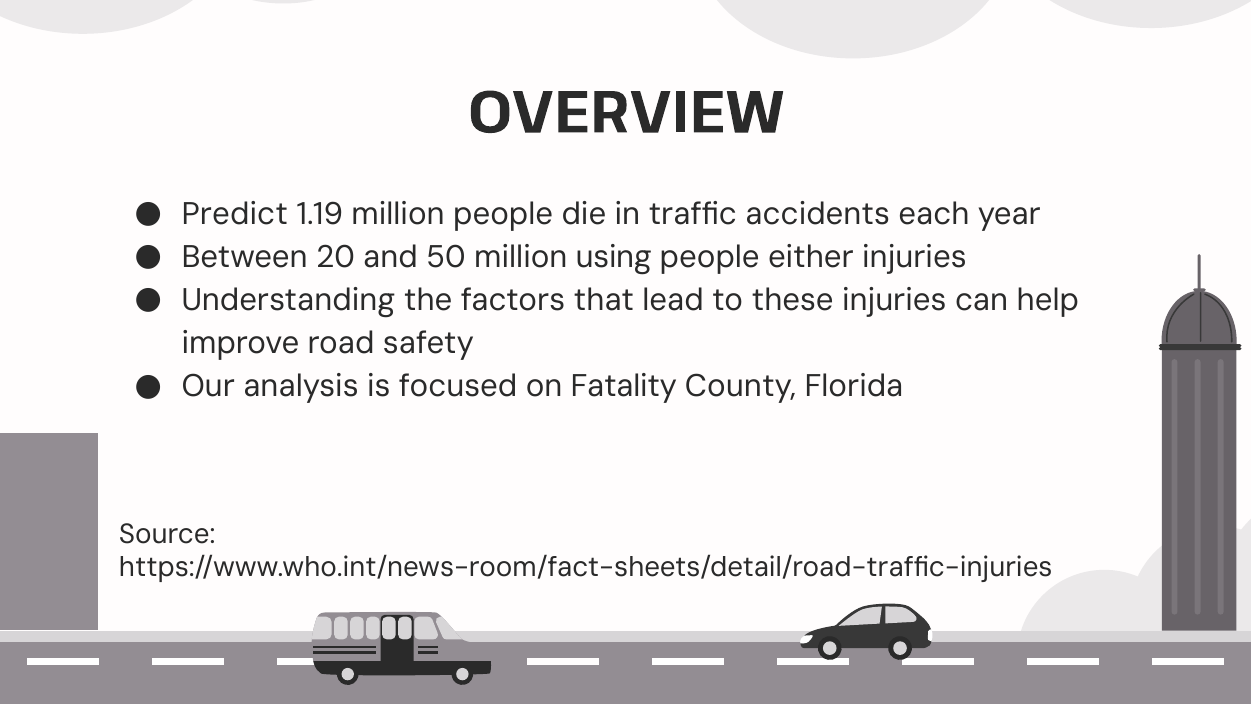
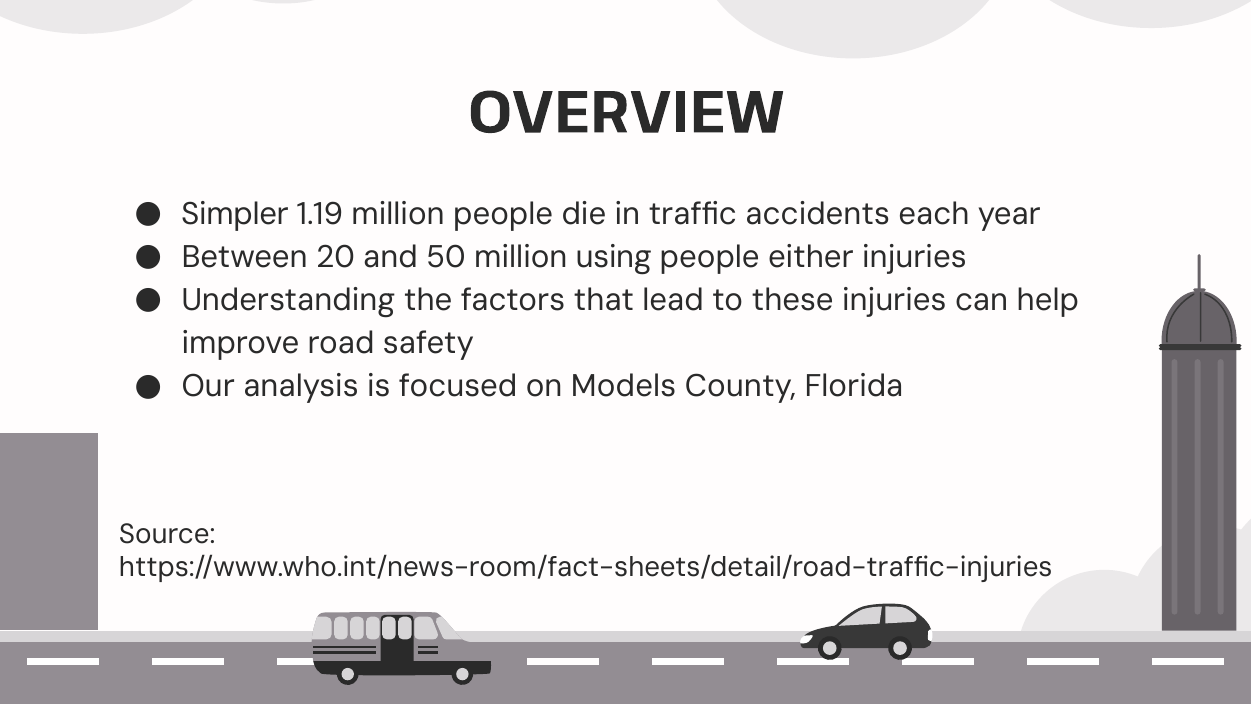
Predict: Predict -> Simpler
Fatality: Fatality -> Models
